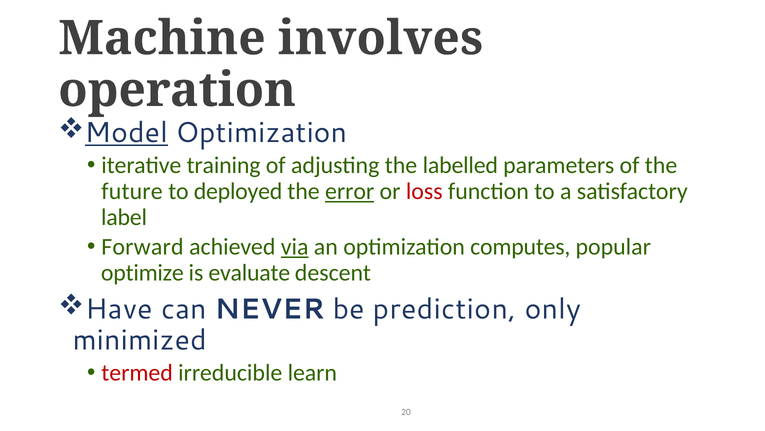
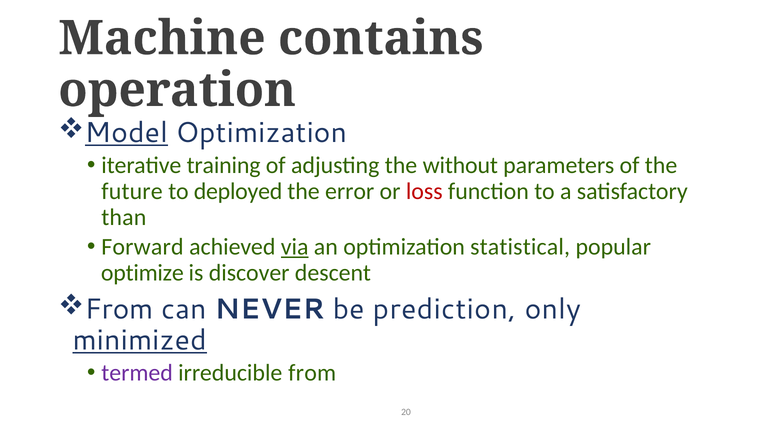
involves: involves -> contains
labelled: labelled -> without
error underline: present -> none
label: label -> than
computes: computes -> statistical
evaluate: evaluate -> discover
Have at (119, 309): Have -> From
minimized underline: none -> present
termed colour: red -> purple
irreducible learn: learn -> from
